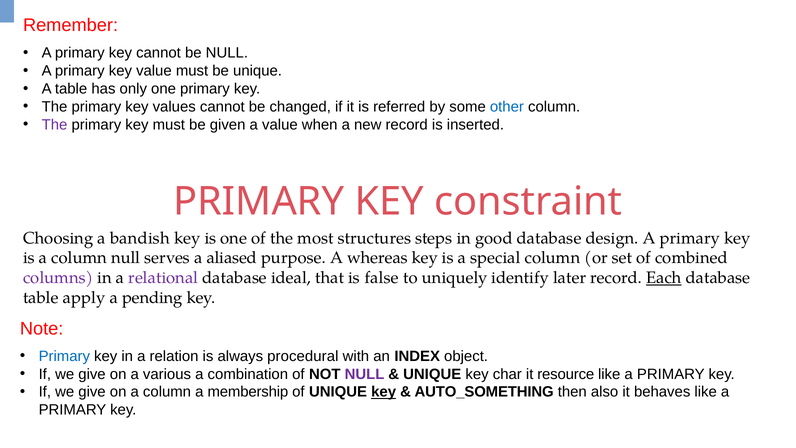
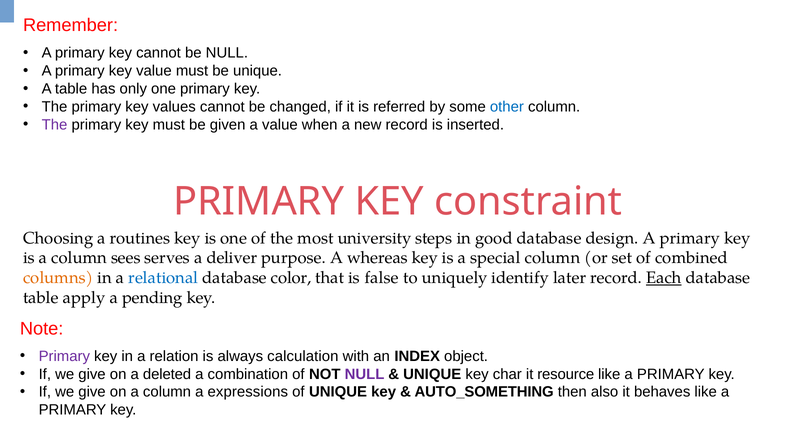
bandish: bandish -> routines
structures: structures -> university
column null: null -> sees
aliased: aliased -> deliver
columns colour: purple -> orange
relational colour: purple -> blue
ideal: ideal -> color
Primary at (64, 356) colour: blue -> purple
procedural: procedural -> calculation
various: various -> deleted
membership: membership -> expressions
key at (384, 392) underline: present -> none
